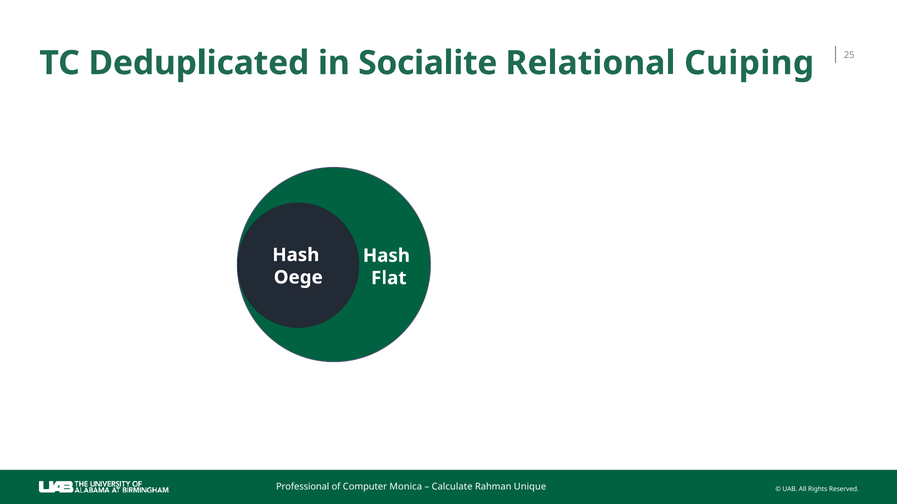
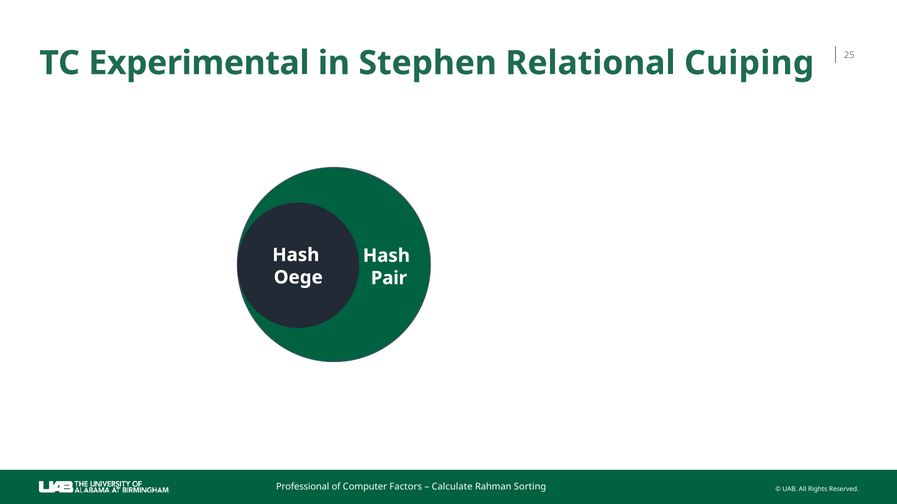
Deduplicated: Deduplicated -> Experimental
Socialite: Socialite -> Stephen
Flat: Flat -> Pair
Monica: Monica -> Factors
Unique: Unique -> Sorting
